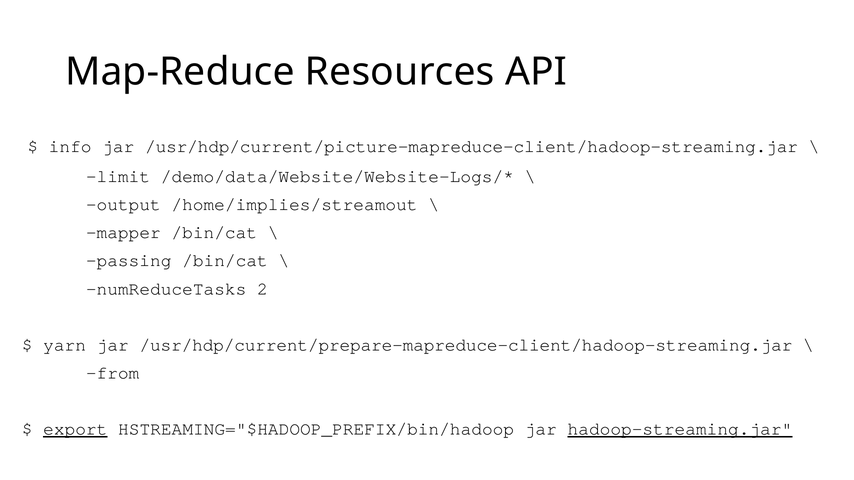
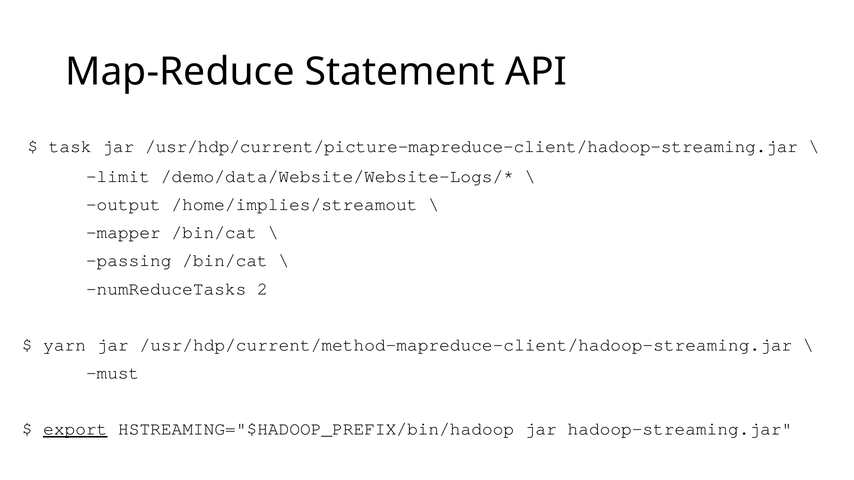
Resources: Resources -> Statement
info: info -> task
/usr/hdp/current/prepare-mapreduce-client/hadoop-streaming.jar: /usr/hdp/current/prepare-mapreduce-client/hadoop-streaming.jar -> /usr/hdp/current/method-mapreduce-client/hadoop-streaming.jar
from: from -> must
hadoop-streaming.jar underline: present -> none
